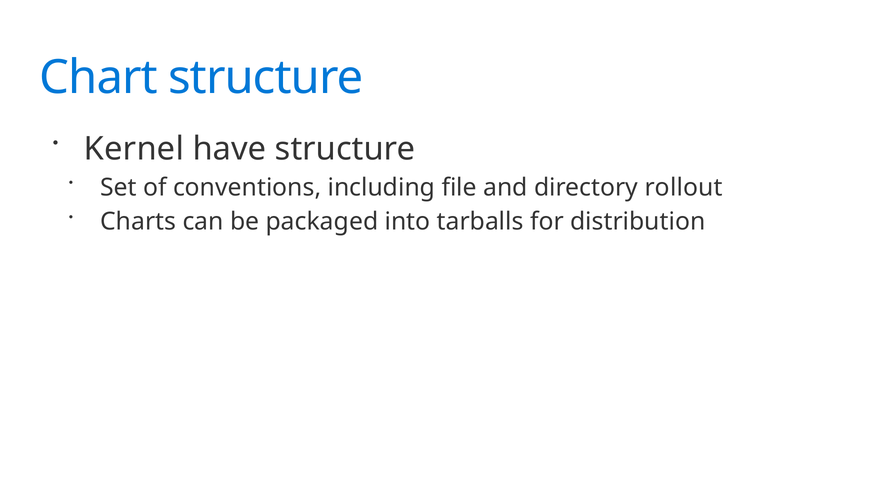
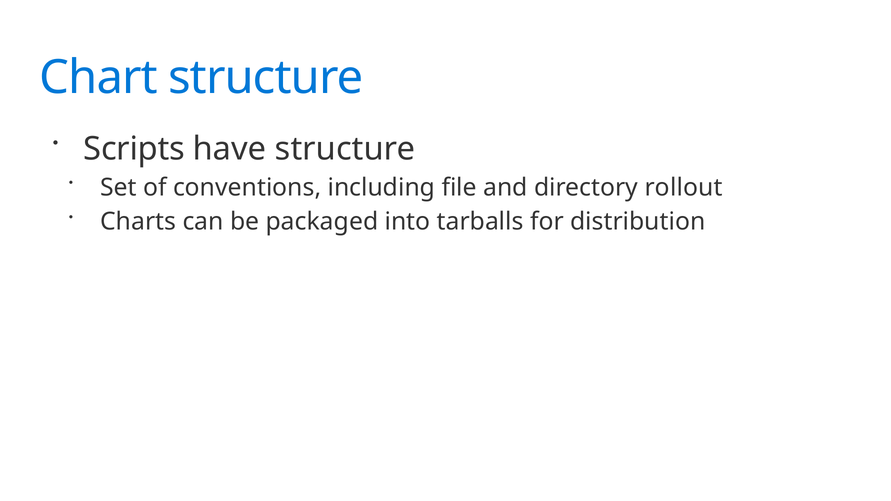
Kernel: Kernel -> Scripts
